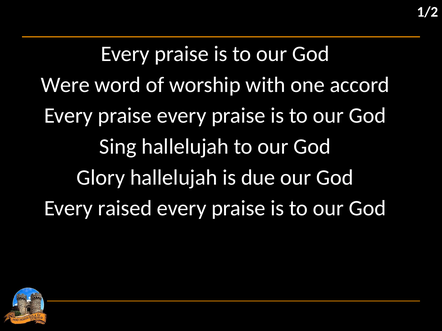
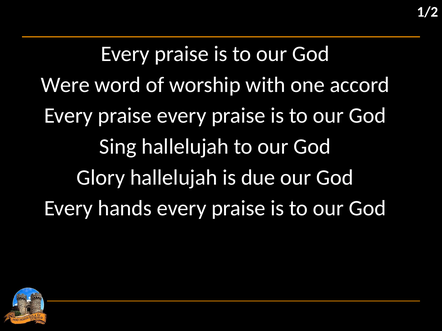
raised: raised -> hands
